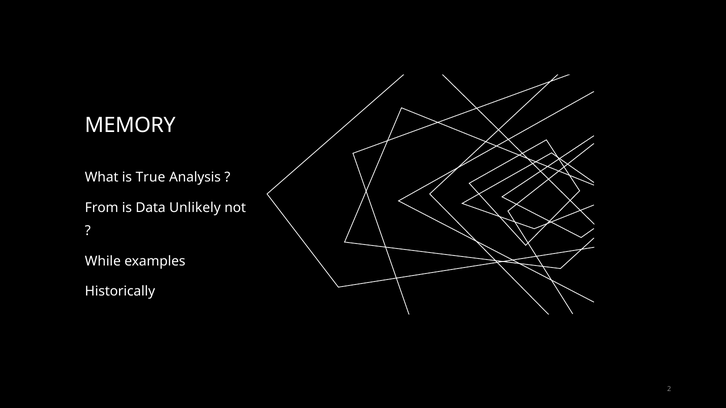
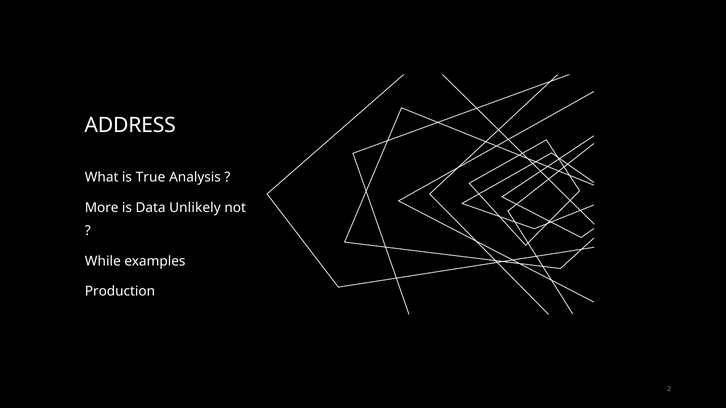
MEMORY: MEMORY -> ADDRESS
From: From -> More
Historically: Historically -> Production
